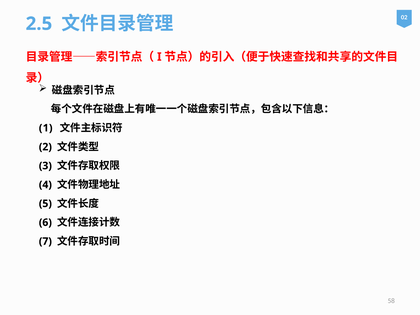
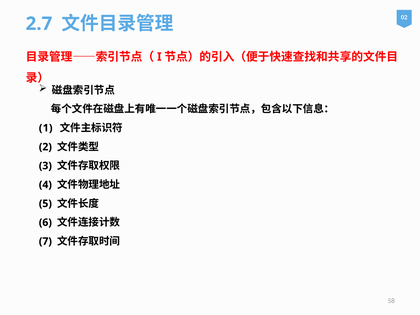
2.5: 2.5 -> 2.7
